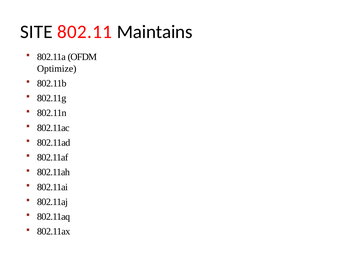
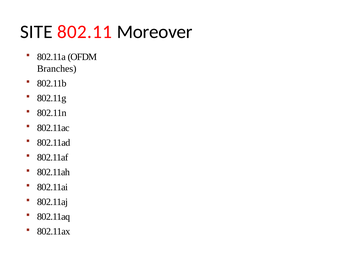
Maintains: Maintains -> Moreover
Optimize: Optimize -> Branches
